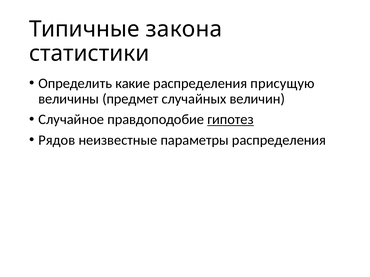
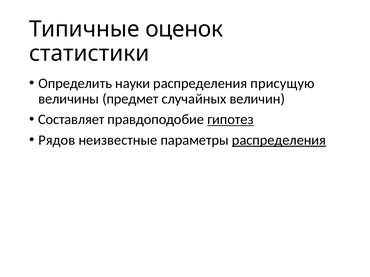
закона: закона -> оценок
какие: какие -> науки
Случайное: Случайное -> Составляет
распределения at (279, 140) underline: none -> present
